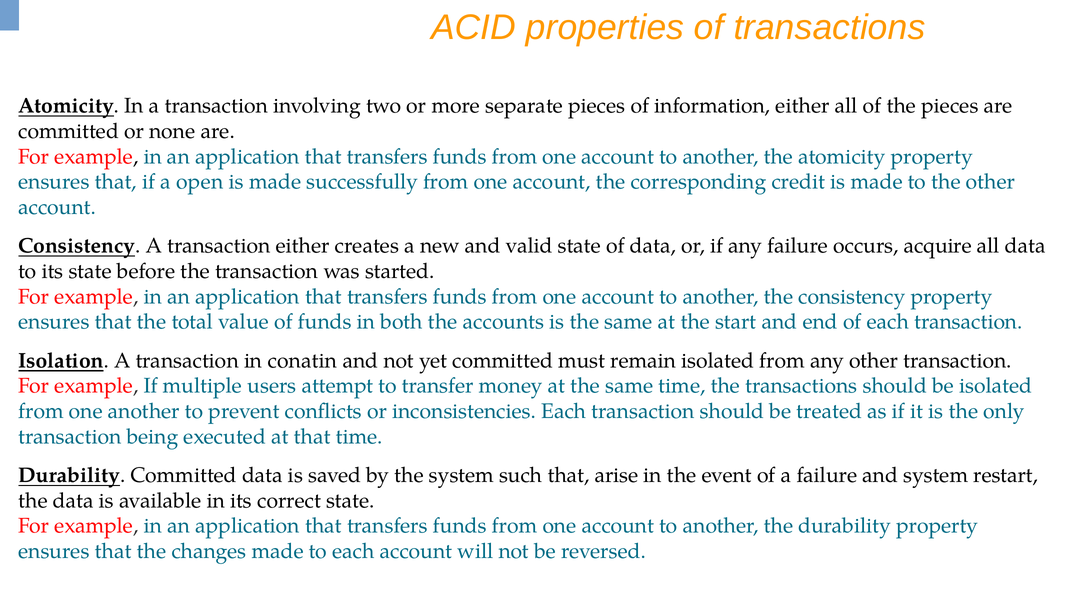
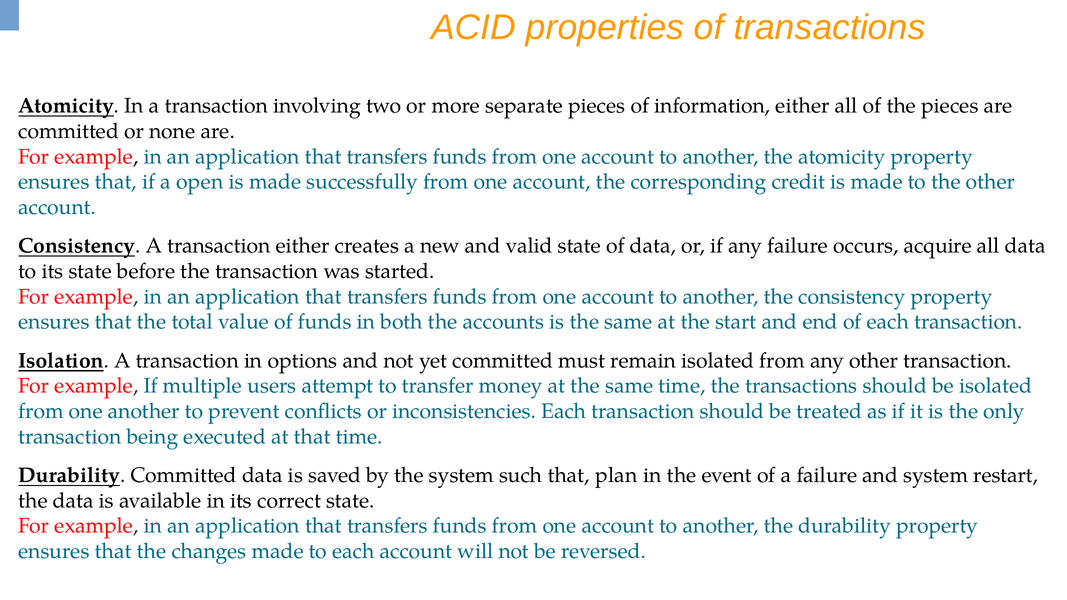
conatin: conatin -> options
arise: arise -> plan
